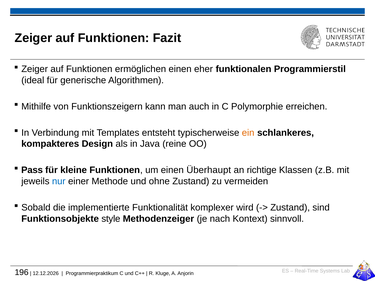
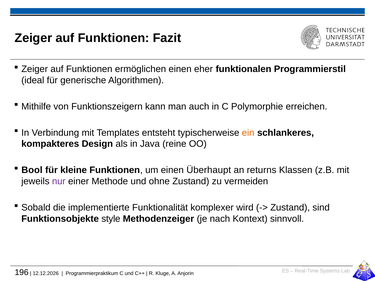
Pass: Pass -> Bool
richtige: richtige -> returns
nur colour: blue -> purple
